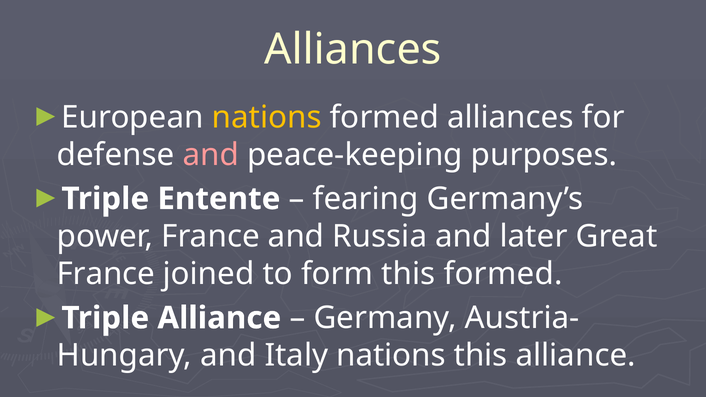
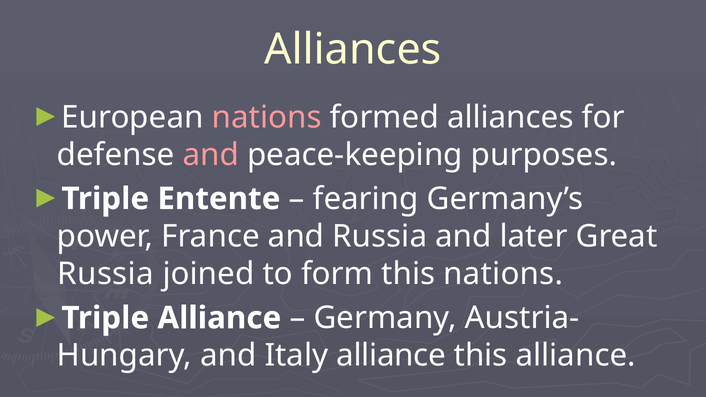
nations at (267, 117) colour: yellow -> pink
France at (106, 274): France -> Russia
this formed: formed -> nations
Italy nations: nations -> alliance
